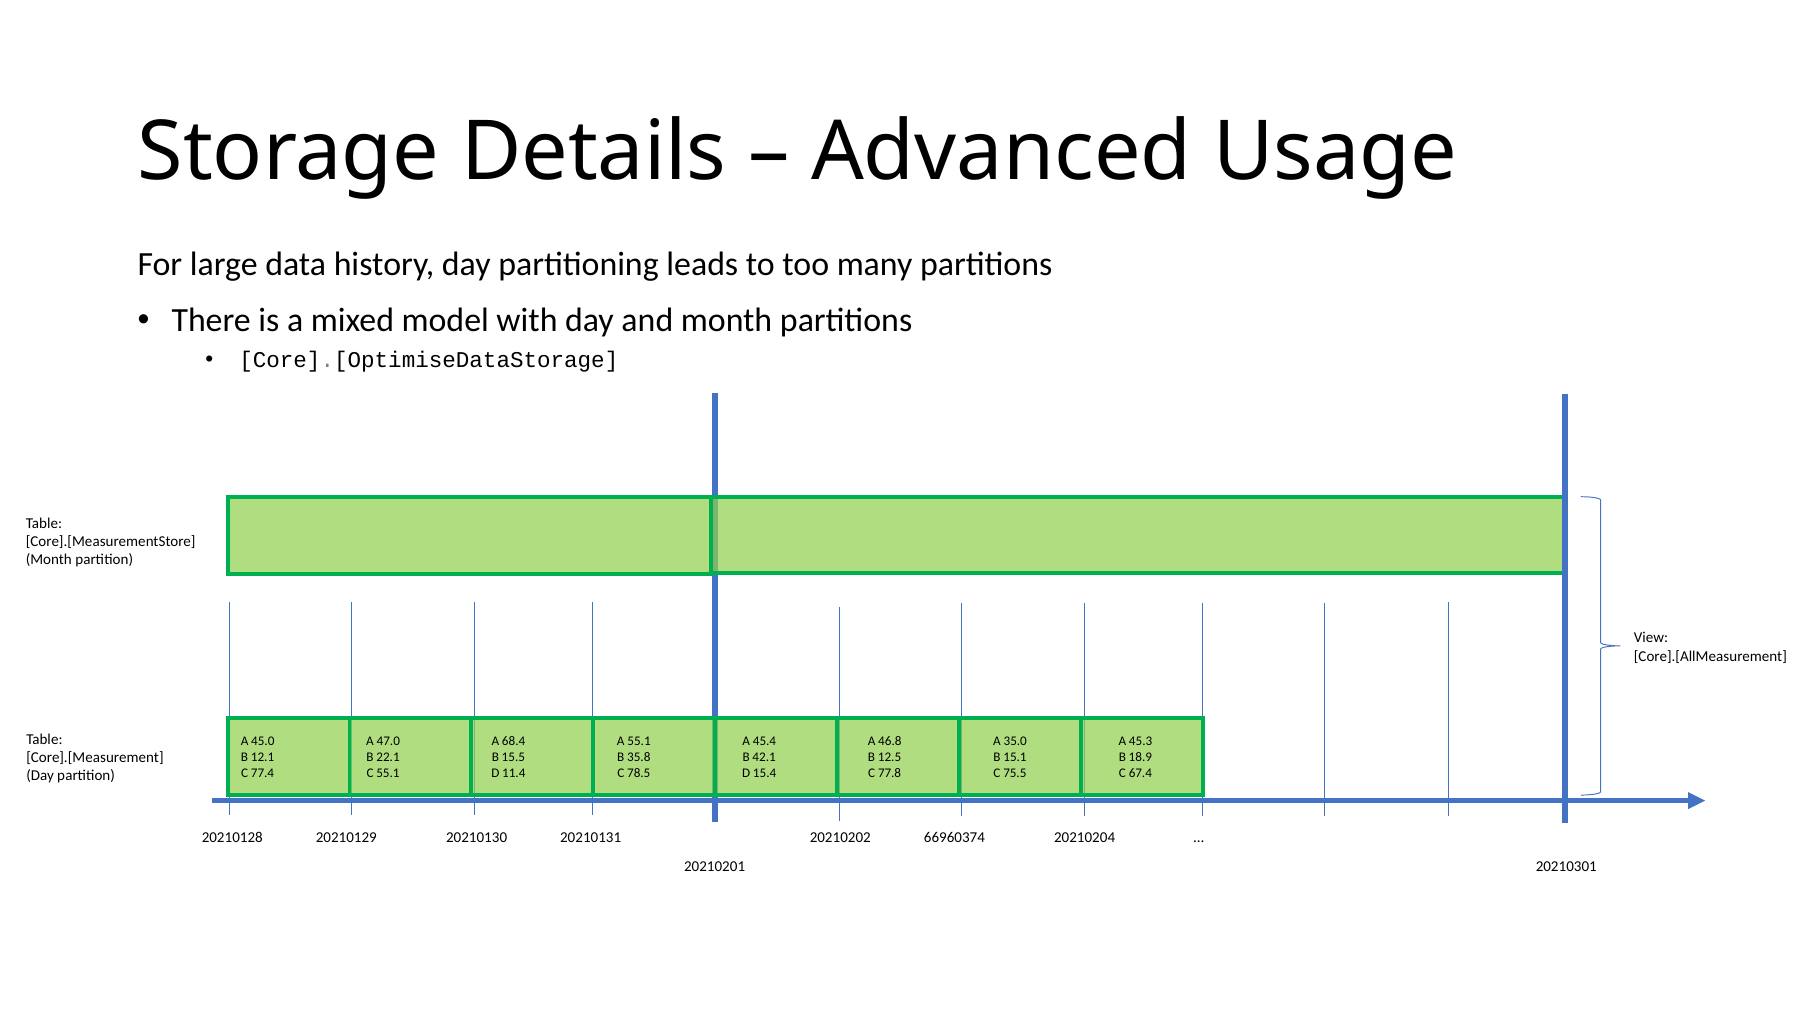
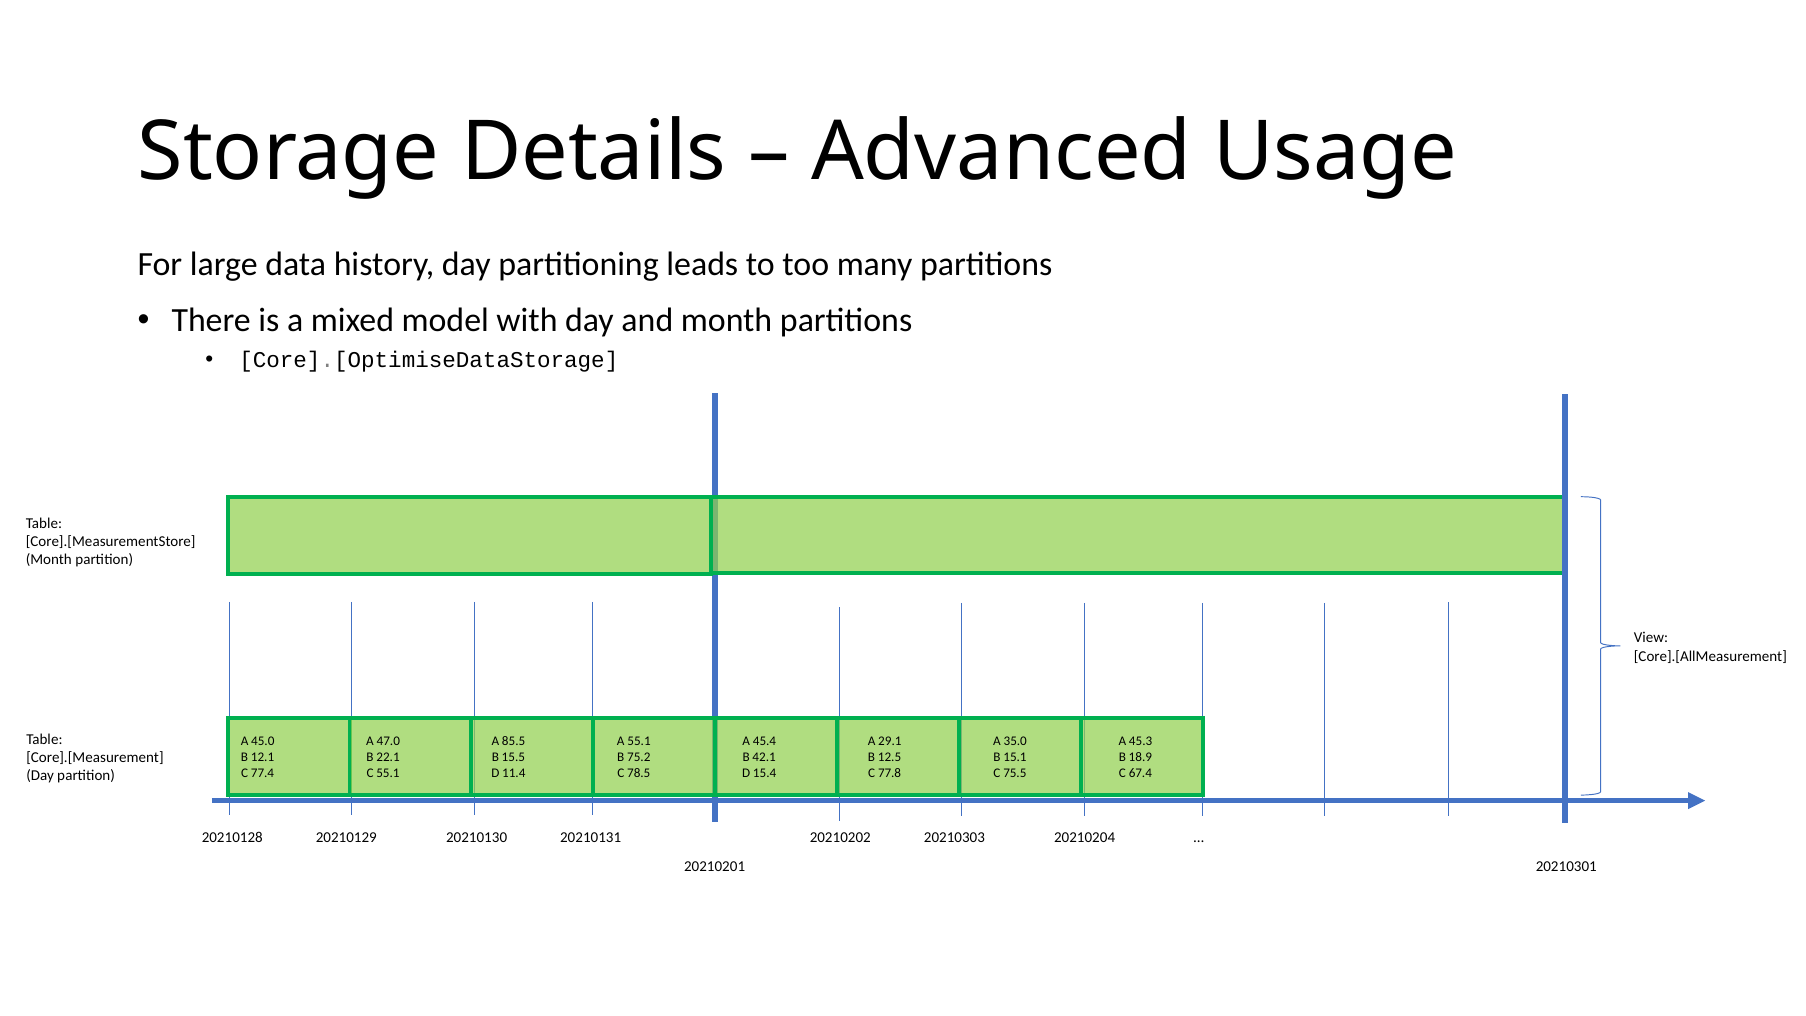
68.4: 68.4 -> 85.5
46.8: 46.8 -> 29.1
35.8: 35.8 -> 75.2
66960374: 66960374 -> 20210303
